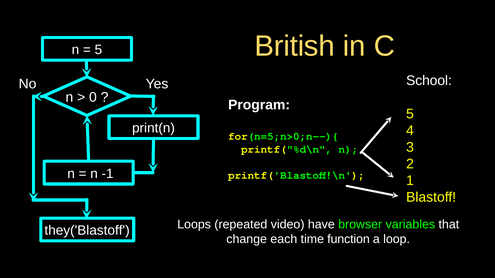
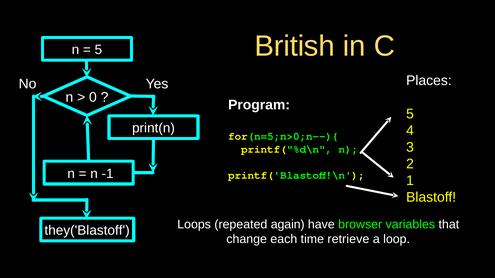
School: School -> Places
video: video -> again
function: function -> retrieve
